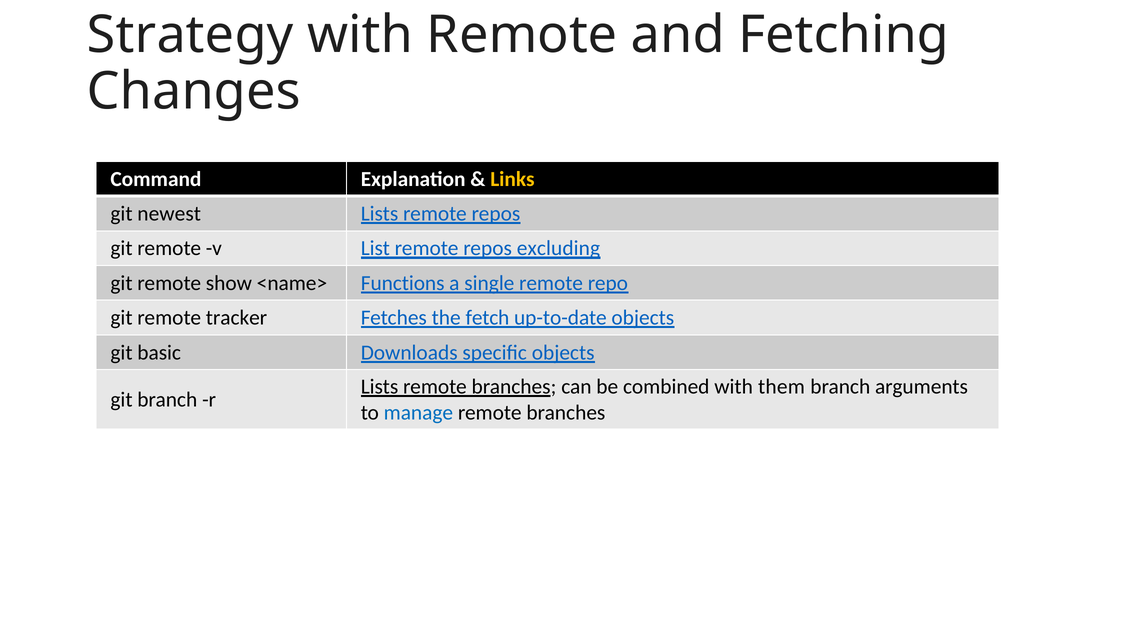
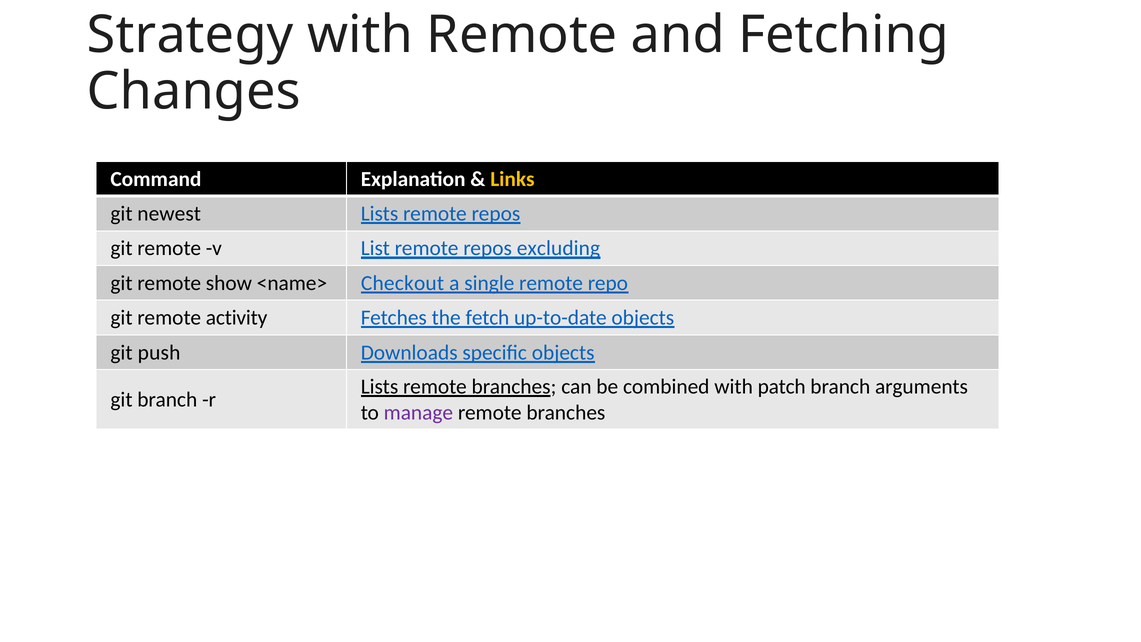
Functions: Functions -> Checkout
tracker: tracker -> activity
basic: basic -> push
them: them -> patch
manage colour: blue -> purple
